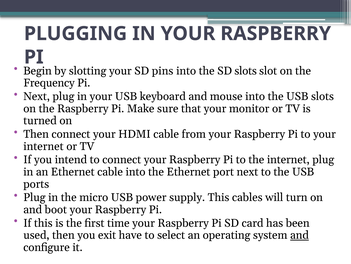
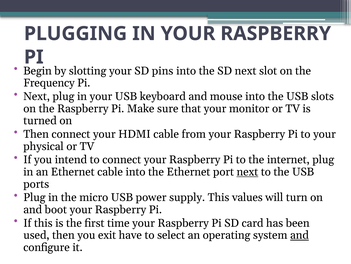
SD slots: slots -> next
internet at (43, 146): internet -> physical
next at (247, 171) underline: none -> present
cables: cables -> values
